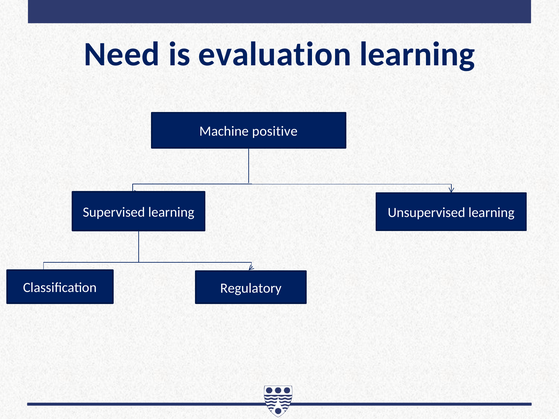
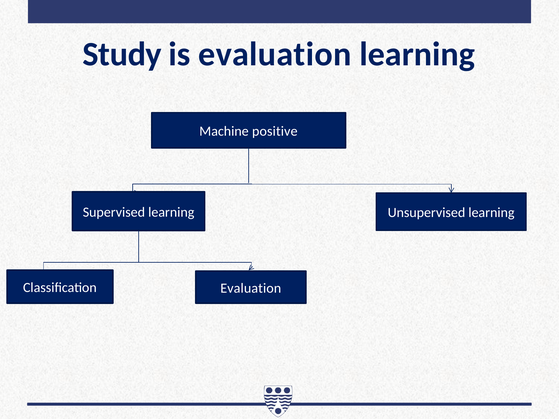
Need: Need -> Study
Classification Regulatory: Regulatory -> Evaluation
